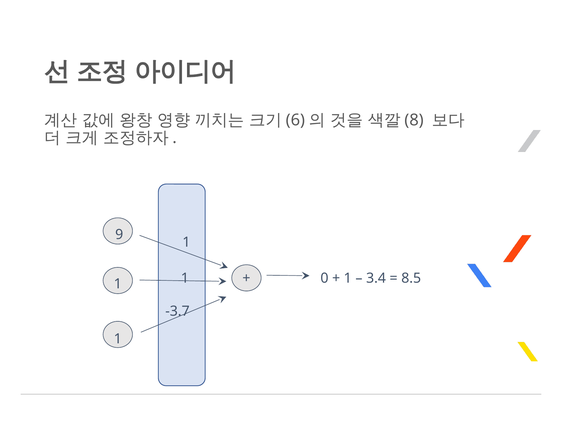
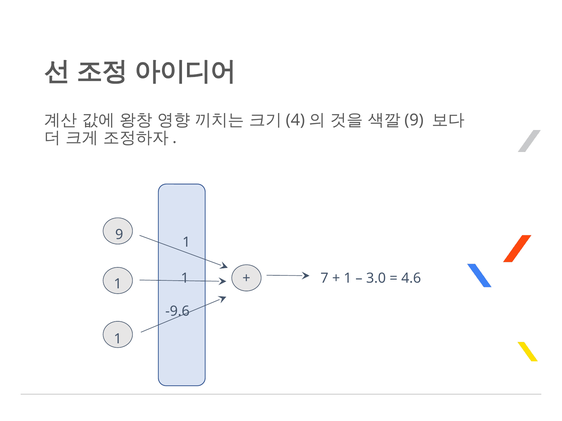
6: 6 -> 4
8 at (414, 120): 8 -> 9
0: 0 -> 7
3.4: 3.4 -> 3.0
8.5: 8.5 -> 4.6
-3.7: -3.7 -> -9.6
